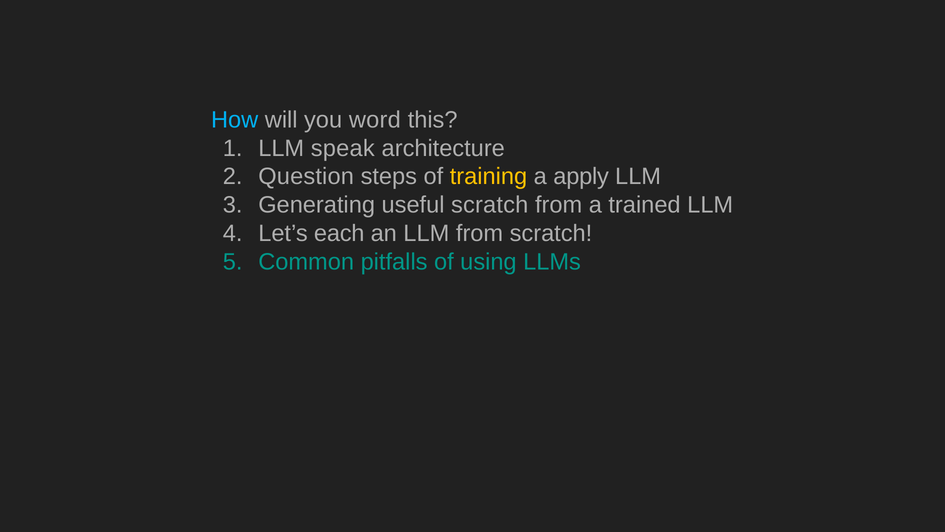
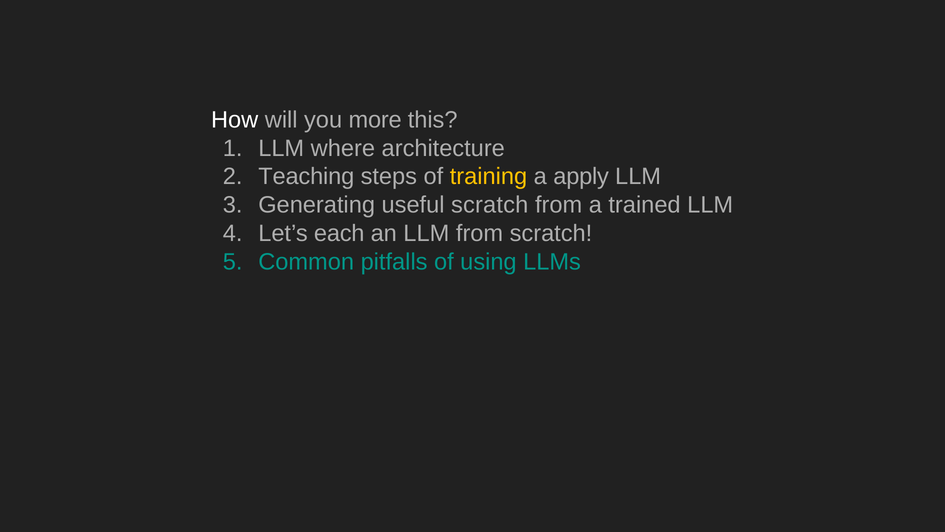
How colour: light blue -> white
word: word -> more
speak: speak -> where
Question: Question -> Teaching
